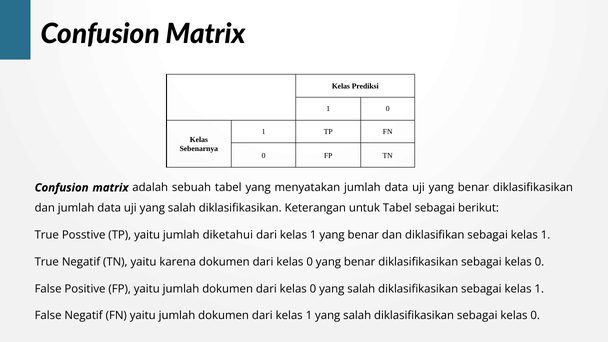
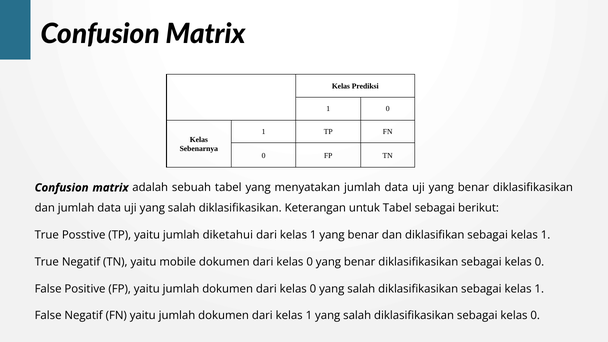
karena: karena -> mobile
